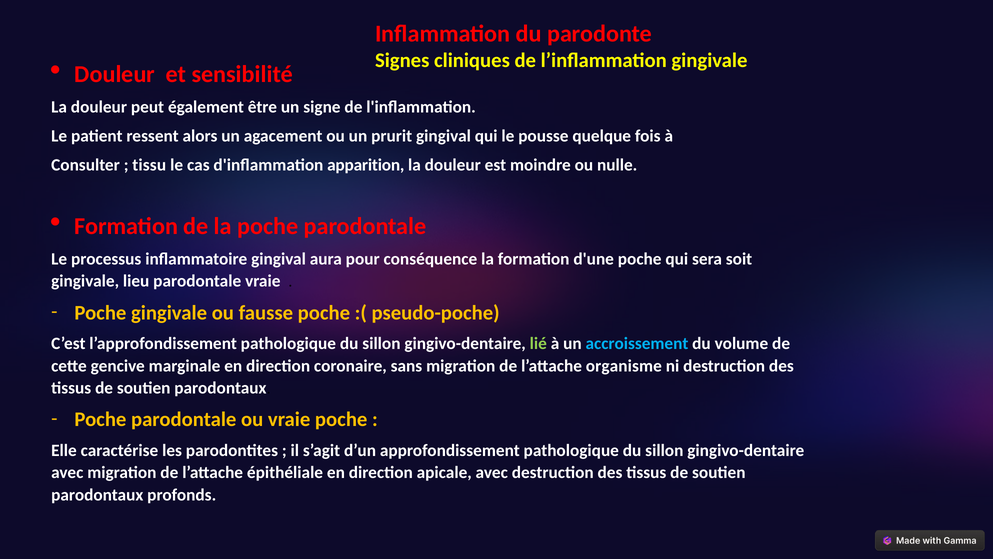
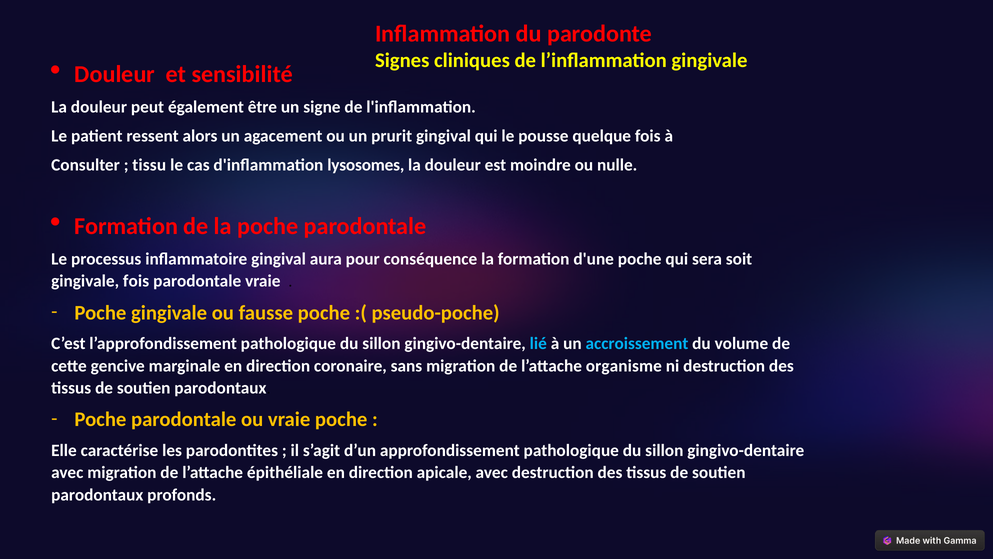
apparition: apparition -> lysosomes
gingivale lieu: lieu -> fois
lié colour: light green -> light blue
